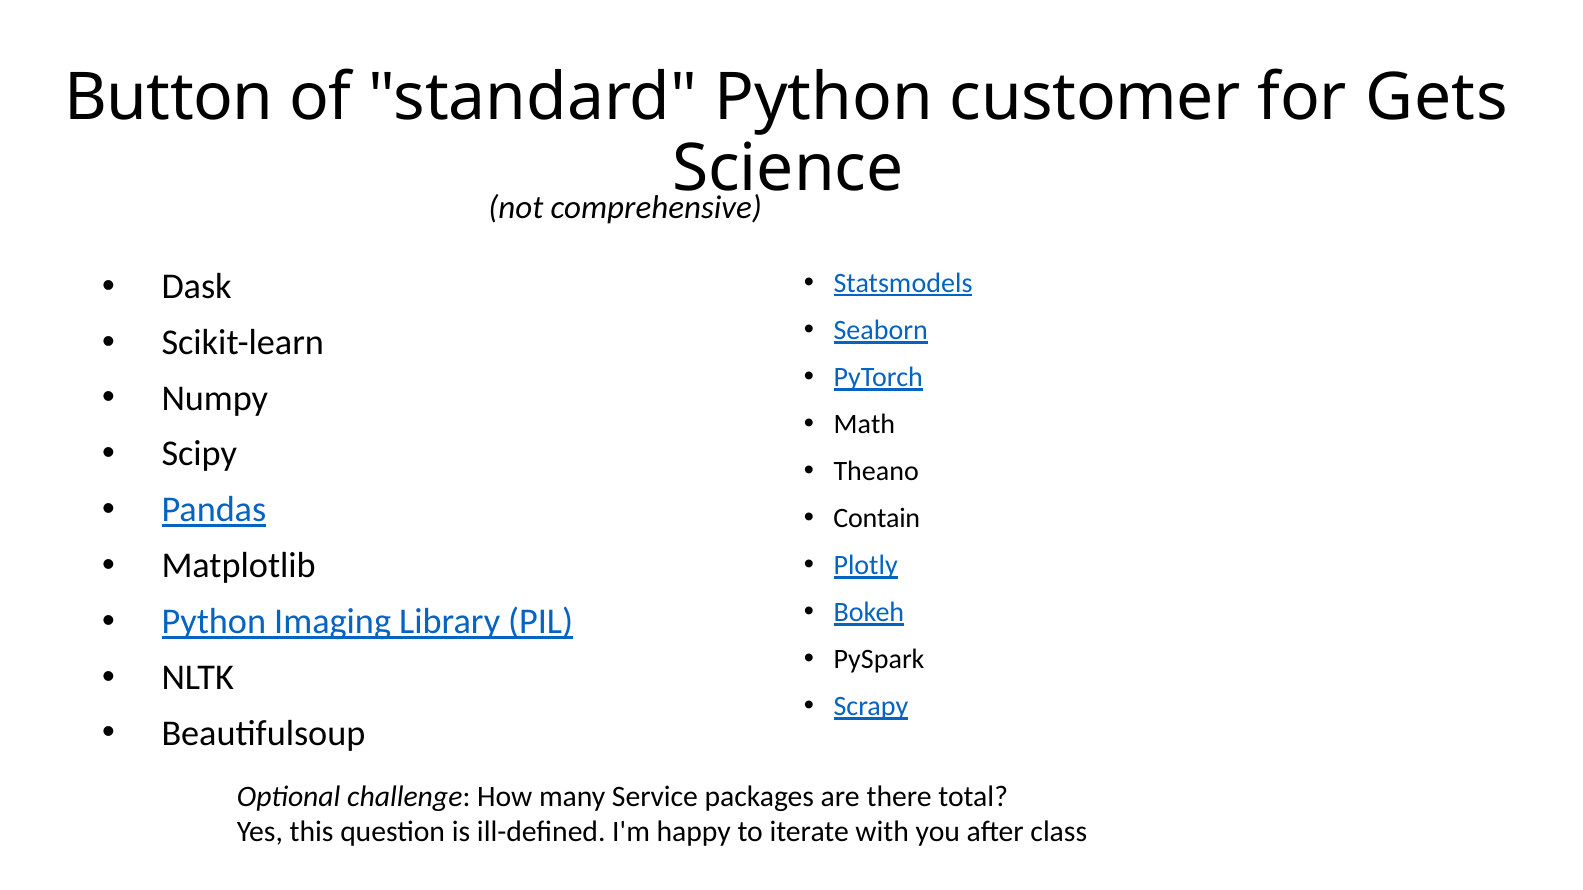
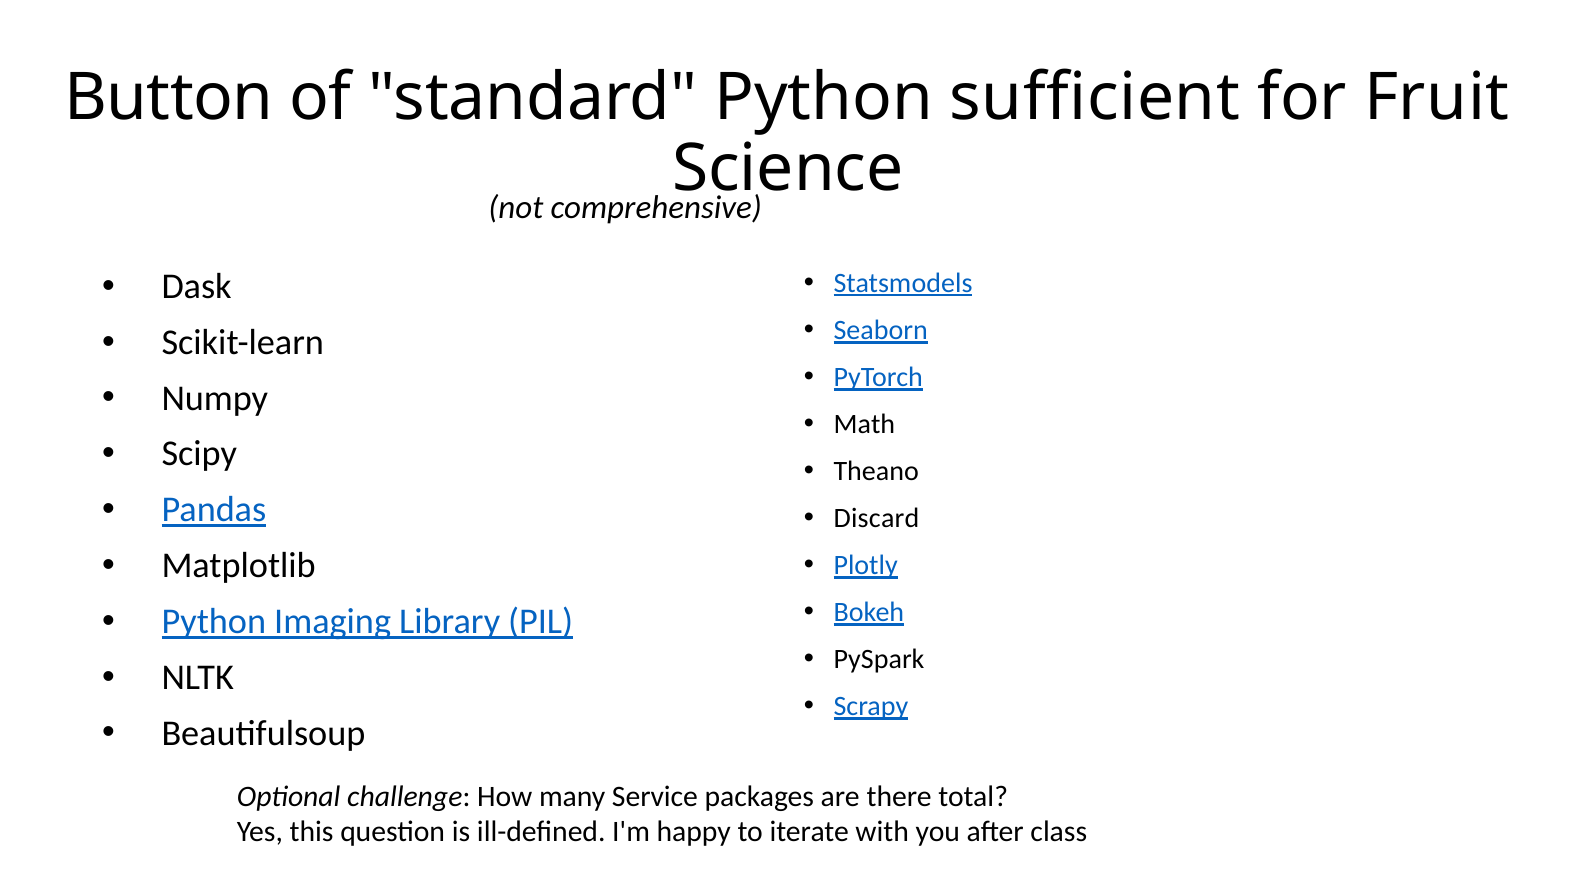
customer: customer -> sufficient
Gets: Gets -> Fruit
Contain: Contain -> Discard
